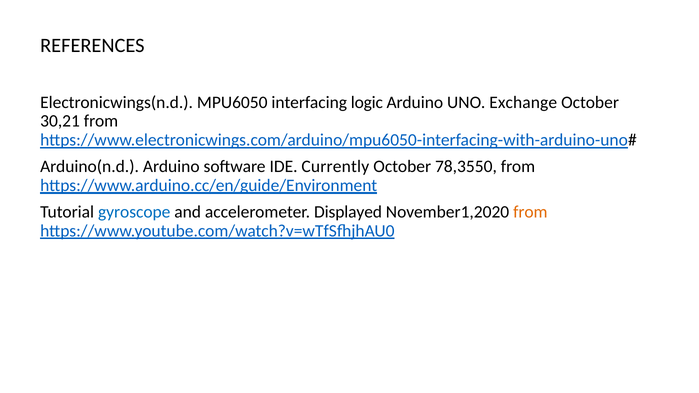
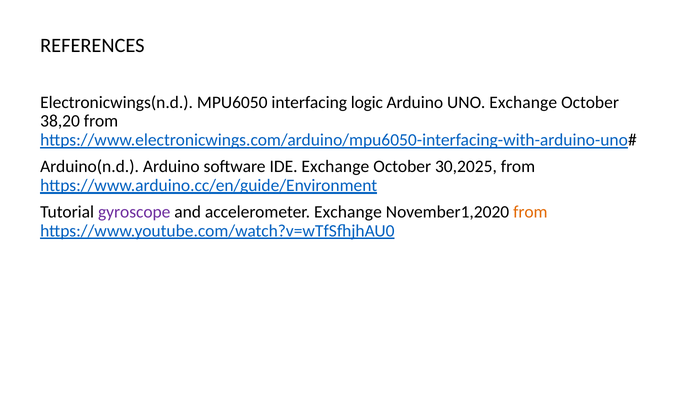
30,21: 30,21 -> 38,20
IDE Currently: Currently -> Exchange
78,3550: 78,3550 -> 30,2025
gyroscope colour: blue -> purple
accelerometer Displayed: Displayed -> Exchange
